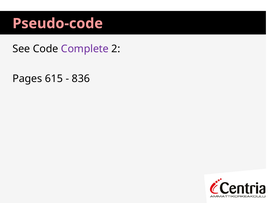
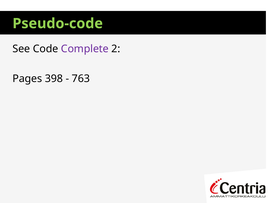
Pseudo-code colour: pink -> light green
615: 615 -> 398
836: 836 -> 763
